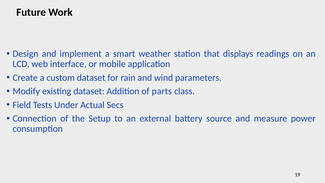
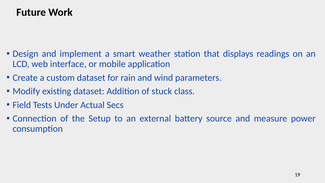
parts: parts -> stuck
